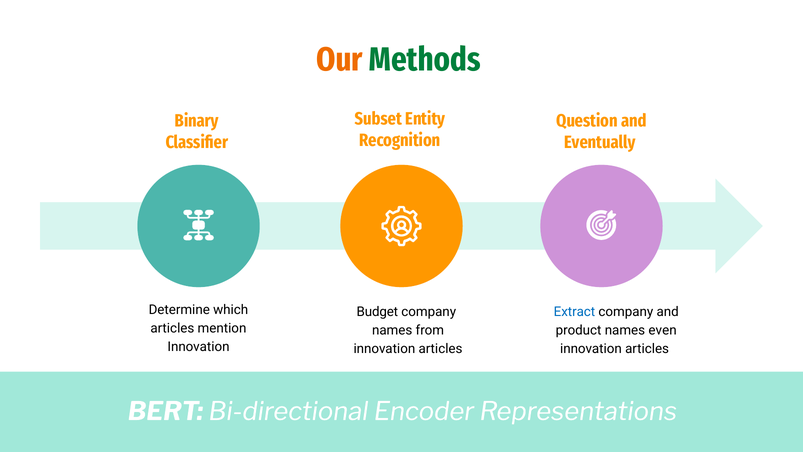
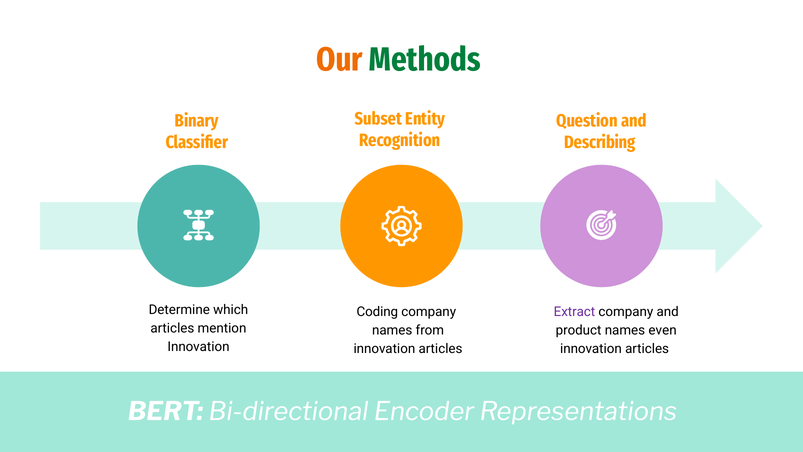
Eventually: Eventually -> Describing
Budget: Budget -> Coding
Extract colour: blue -> purple
